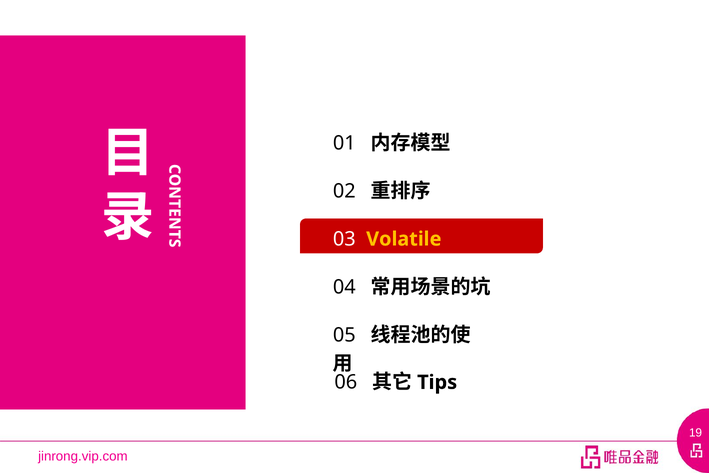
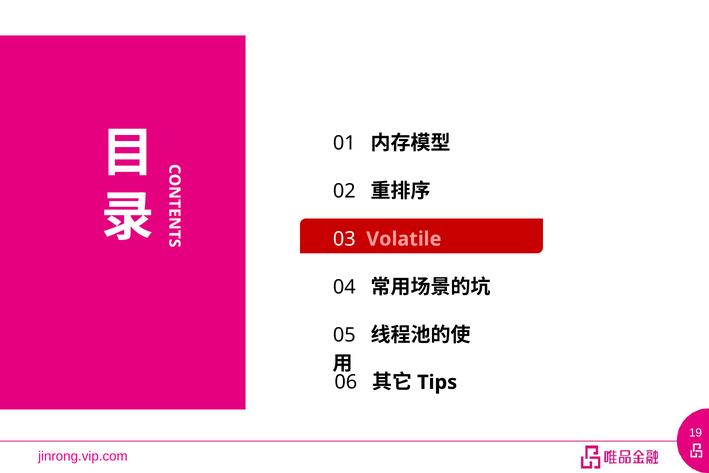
Volatile colour: yellow -> pink
